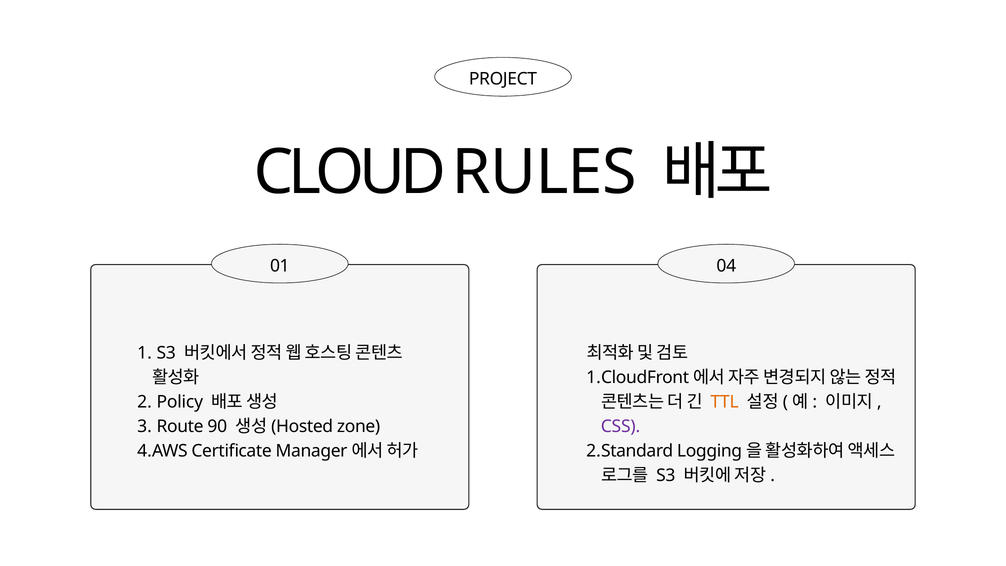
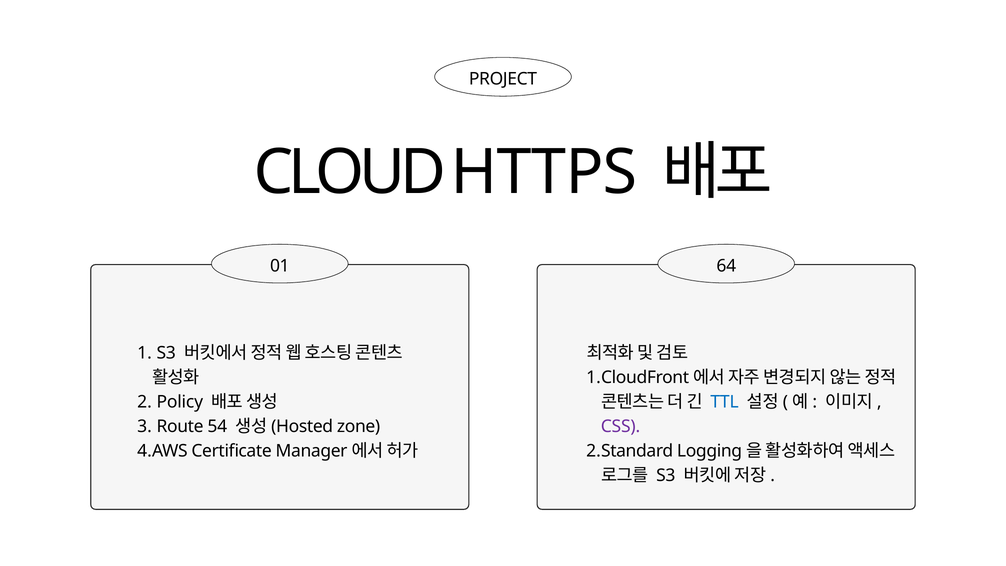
RULES: RULES -> HTTPS
04: 04 -> 64
TTL colour: orange -> blue
90: 90 -> 54
